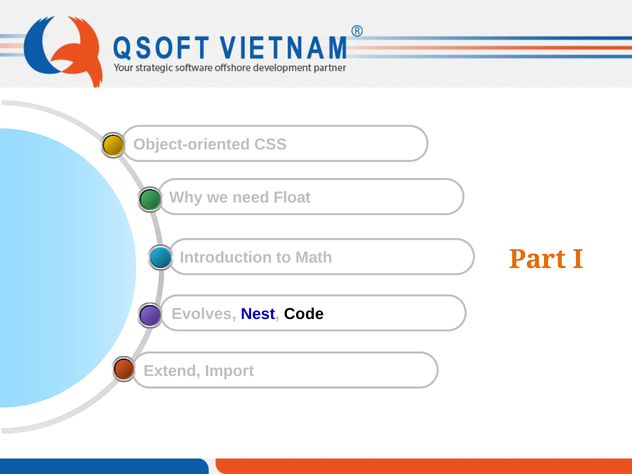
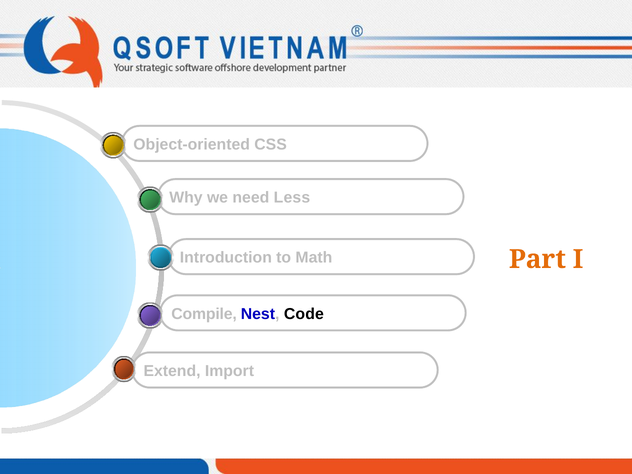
Float: Float -> Less
Evolves: Evolves -> Compile
